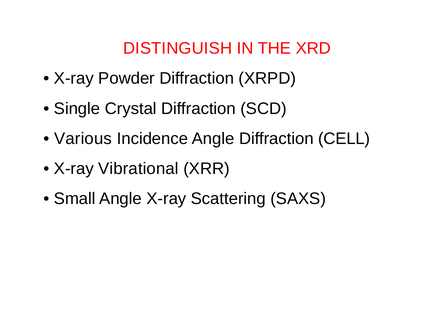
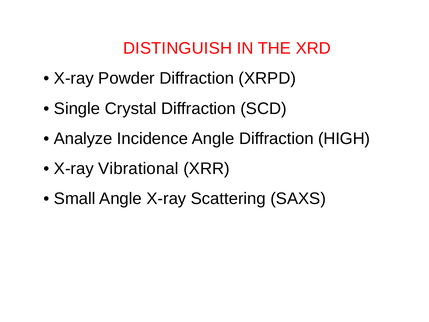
Various: Various -> Analyze
CELL: CELL -> HIGH
